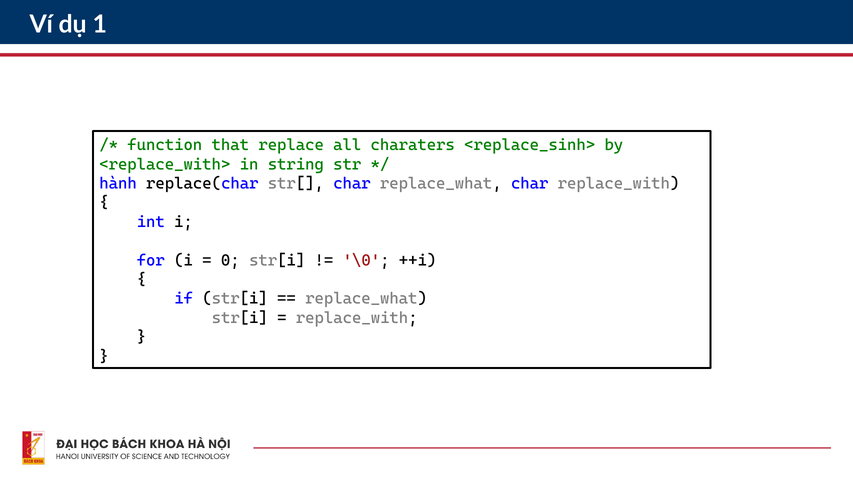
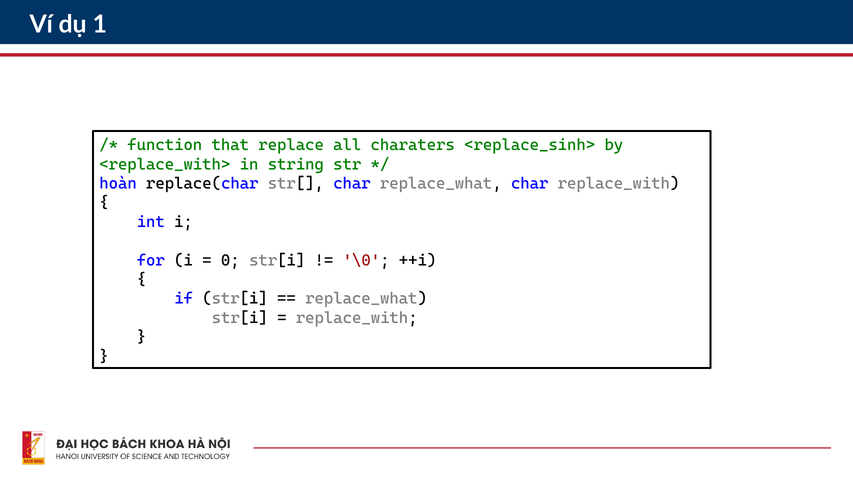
hành: hành -> hoàn
